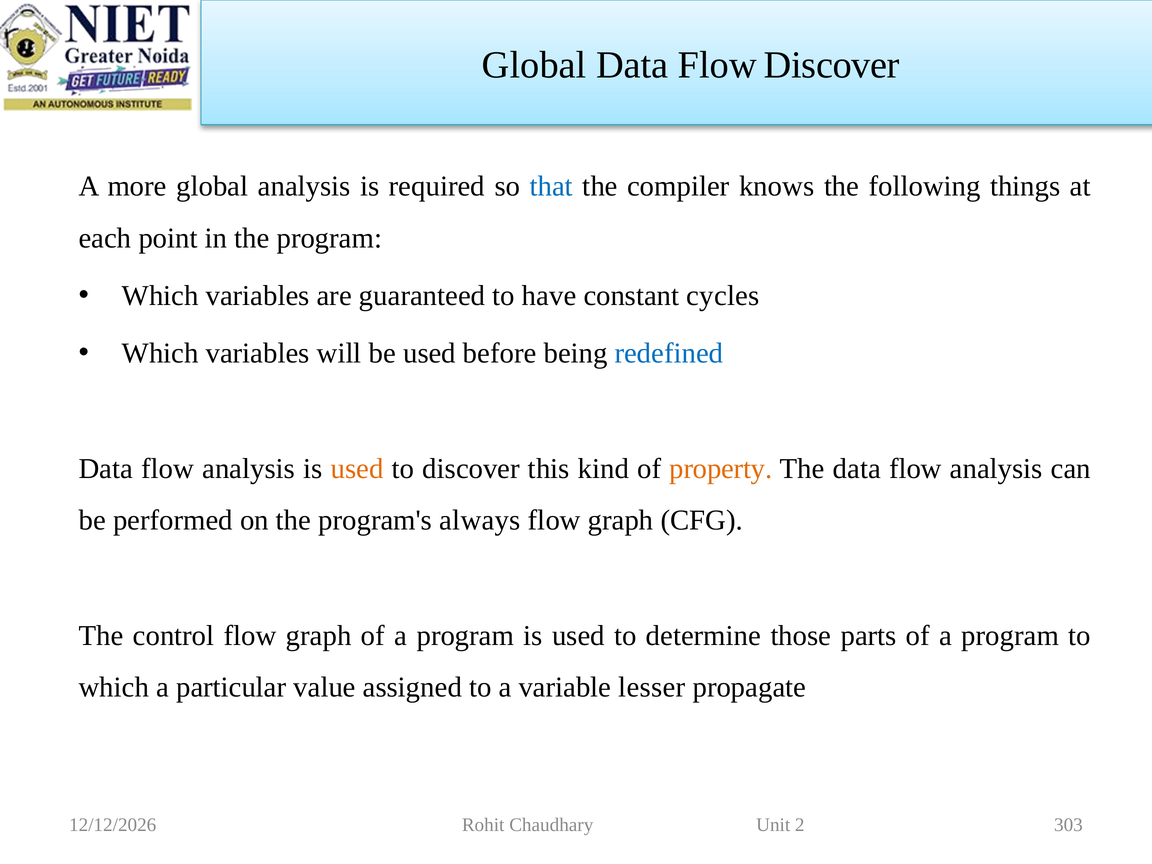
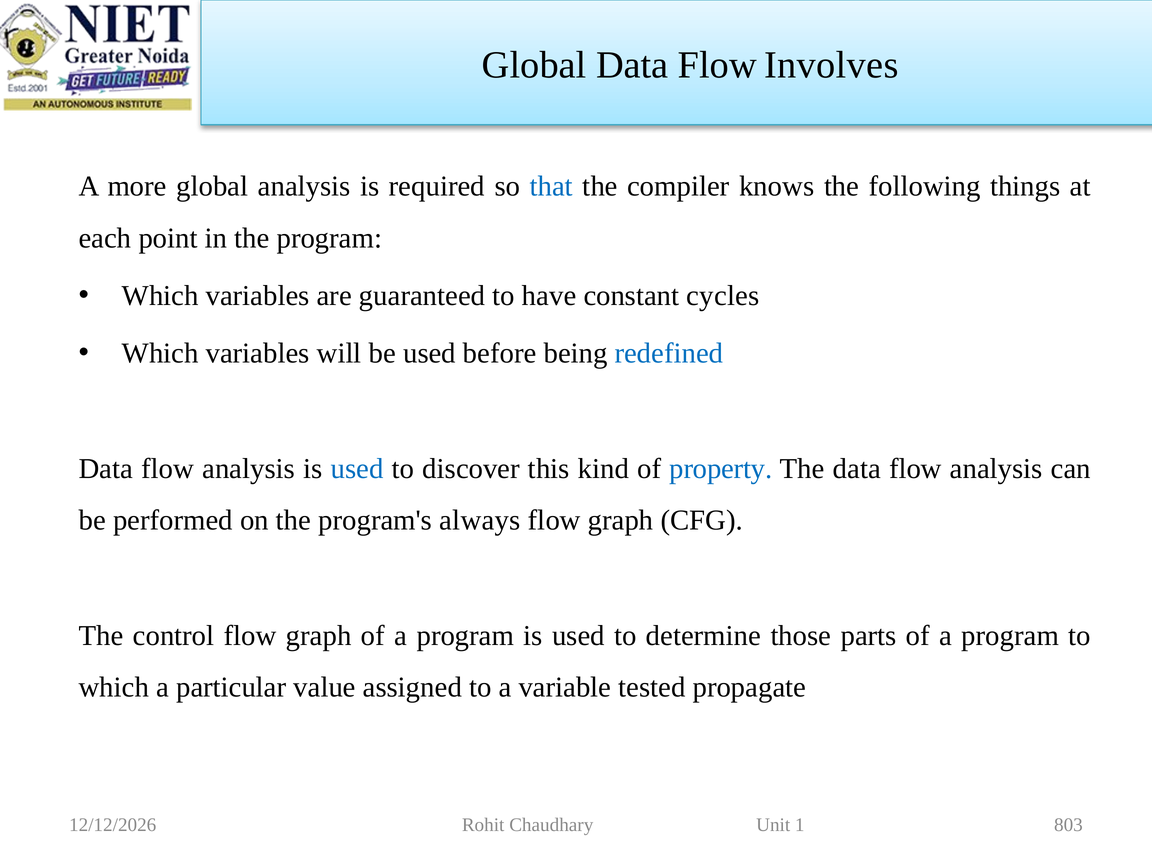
Flow Discover: Discover -> Involves
used at (357, 469) colour: orange -> blue
property colour: orange -> blue
lesser: lesser -> tested
2: 2 -> 1
303: 303 -> 803
